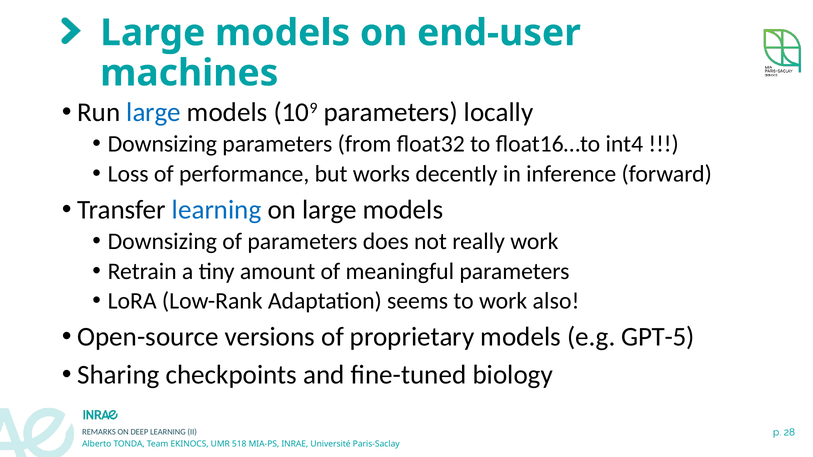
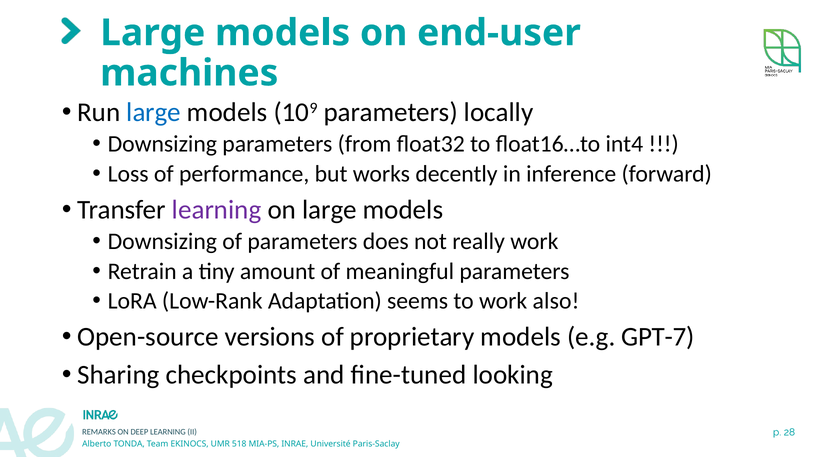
learning at (217, 210) colour: blue -> purple
GPT-5: GPT-5 -> GPT-7
biology: biology -> looking
